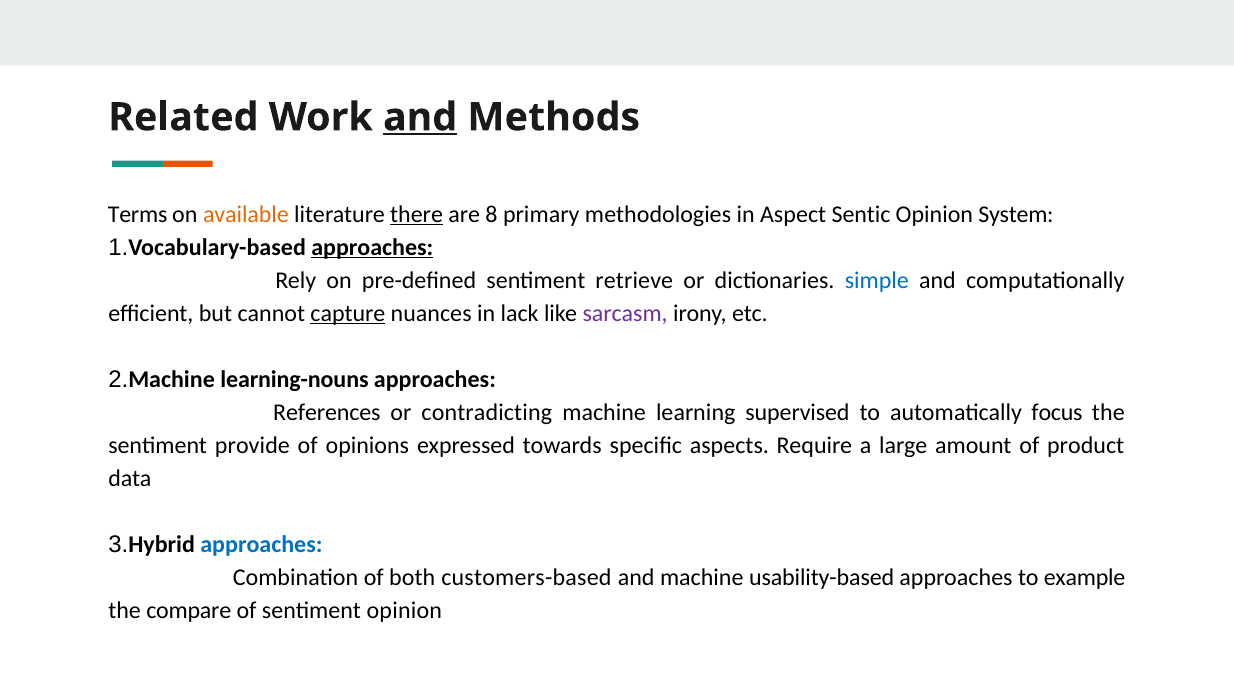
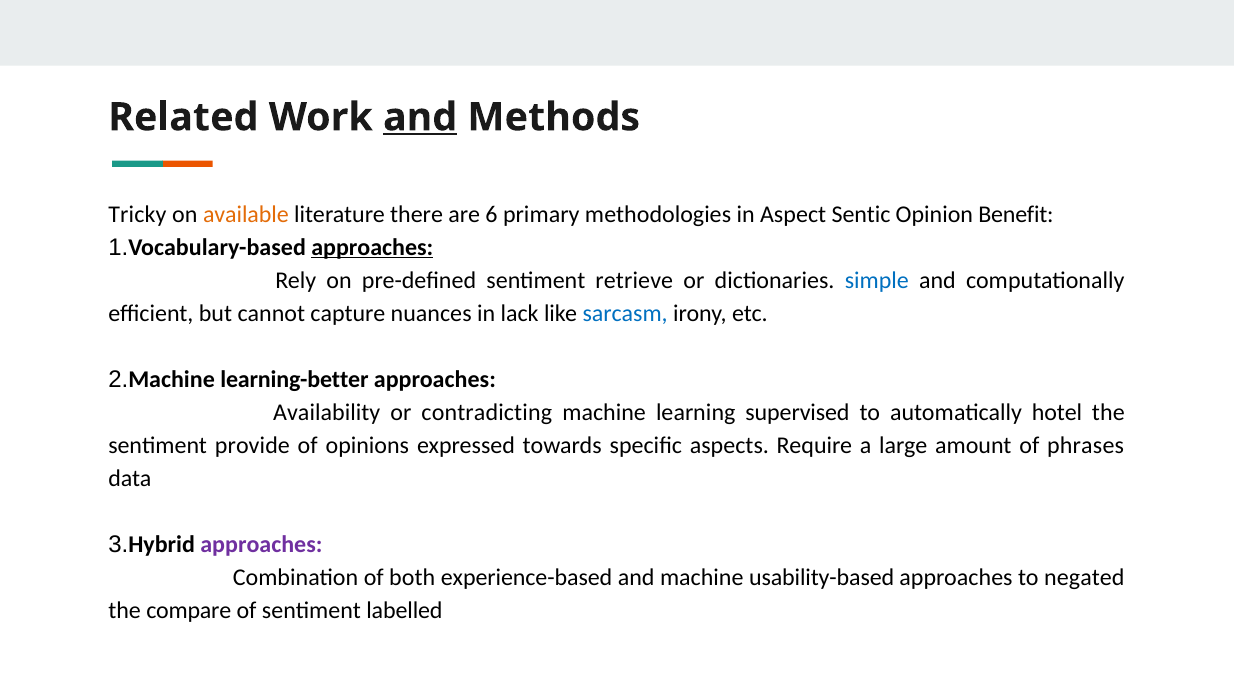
Terms: Terms -> Tricky
there underline: present -> none
8: 8 -> 6
System: System -> Benefit
capture underline: present -> none
sarcasm colour: purple -> blue
learning-nouns: learning-nouns -> learning-better
References: References -> Availability
focus: focus -> hotel
product: product -> phrases
approaches at (261, 545) colour: blue -> purple
customers-based: customers-based -> experience-based
example: example -> negated
sentiment opinion: opinion -> labelled
